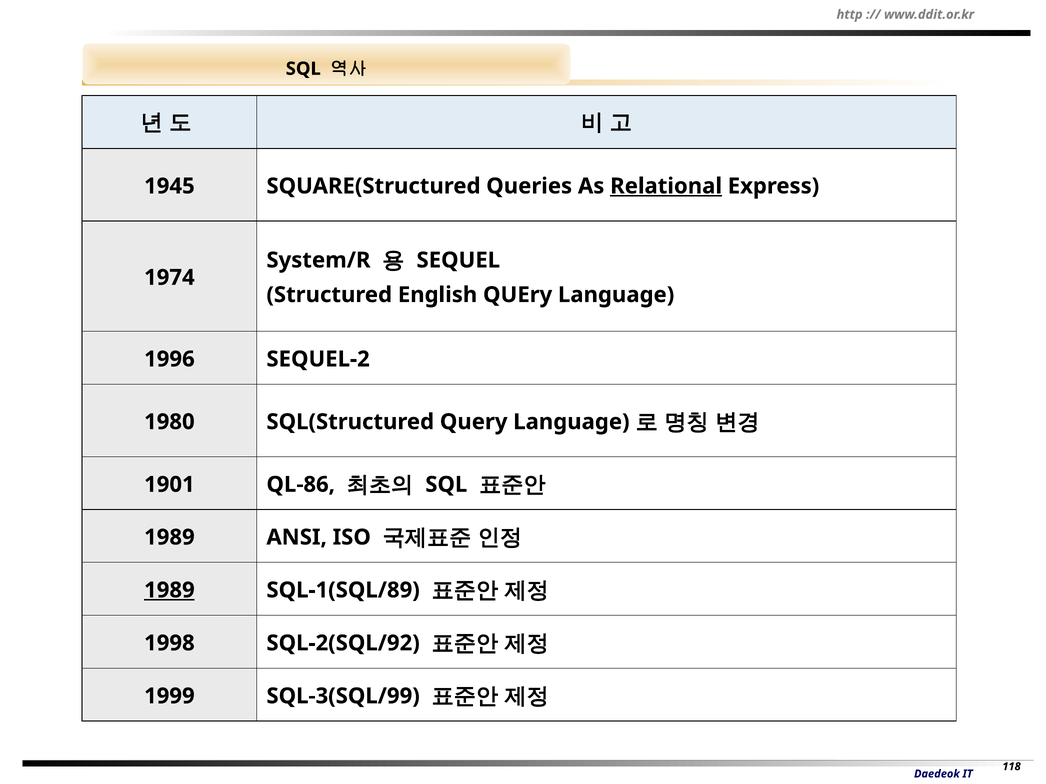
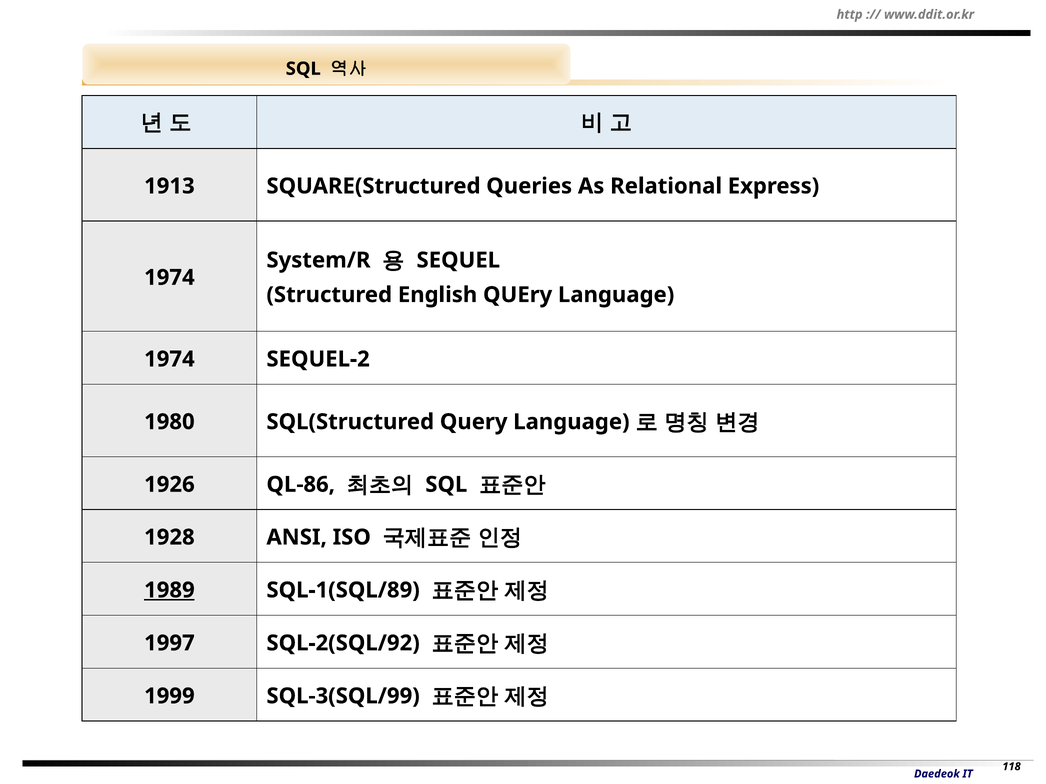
1945: 1945 -> 1913
Relational underline: present -> none
1996 at (169, 359): 1996 -> 1974
1901: 1901 -> 1926
1989 at (169, 538): 1989 -> 1928
1998: 1998 -> 1997
